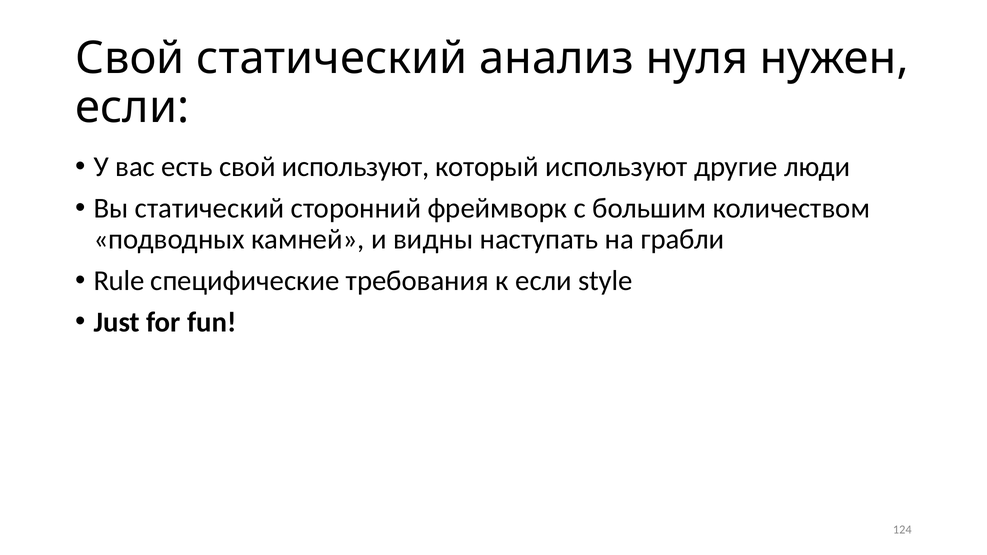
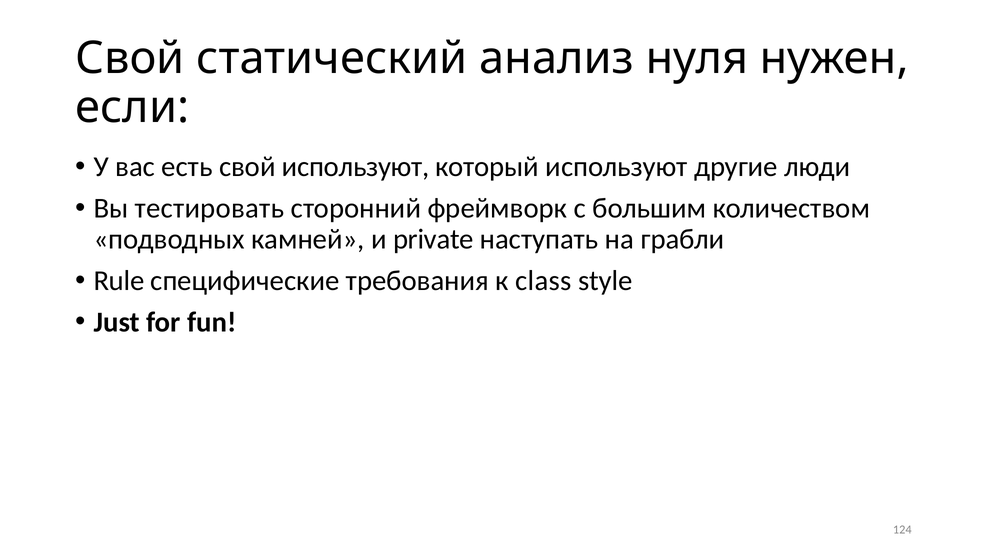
Вы статический: статический -> тестировать
видны: видны -> private
к если: если -> class
